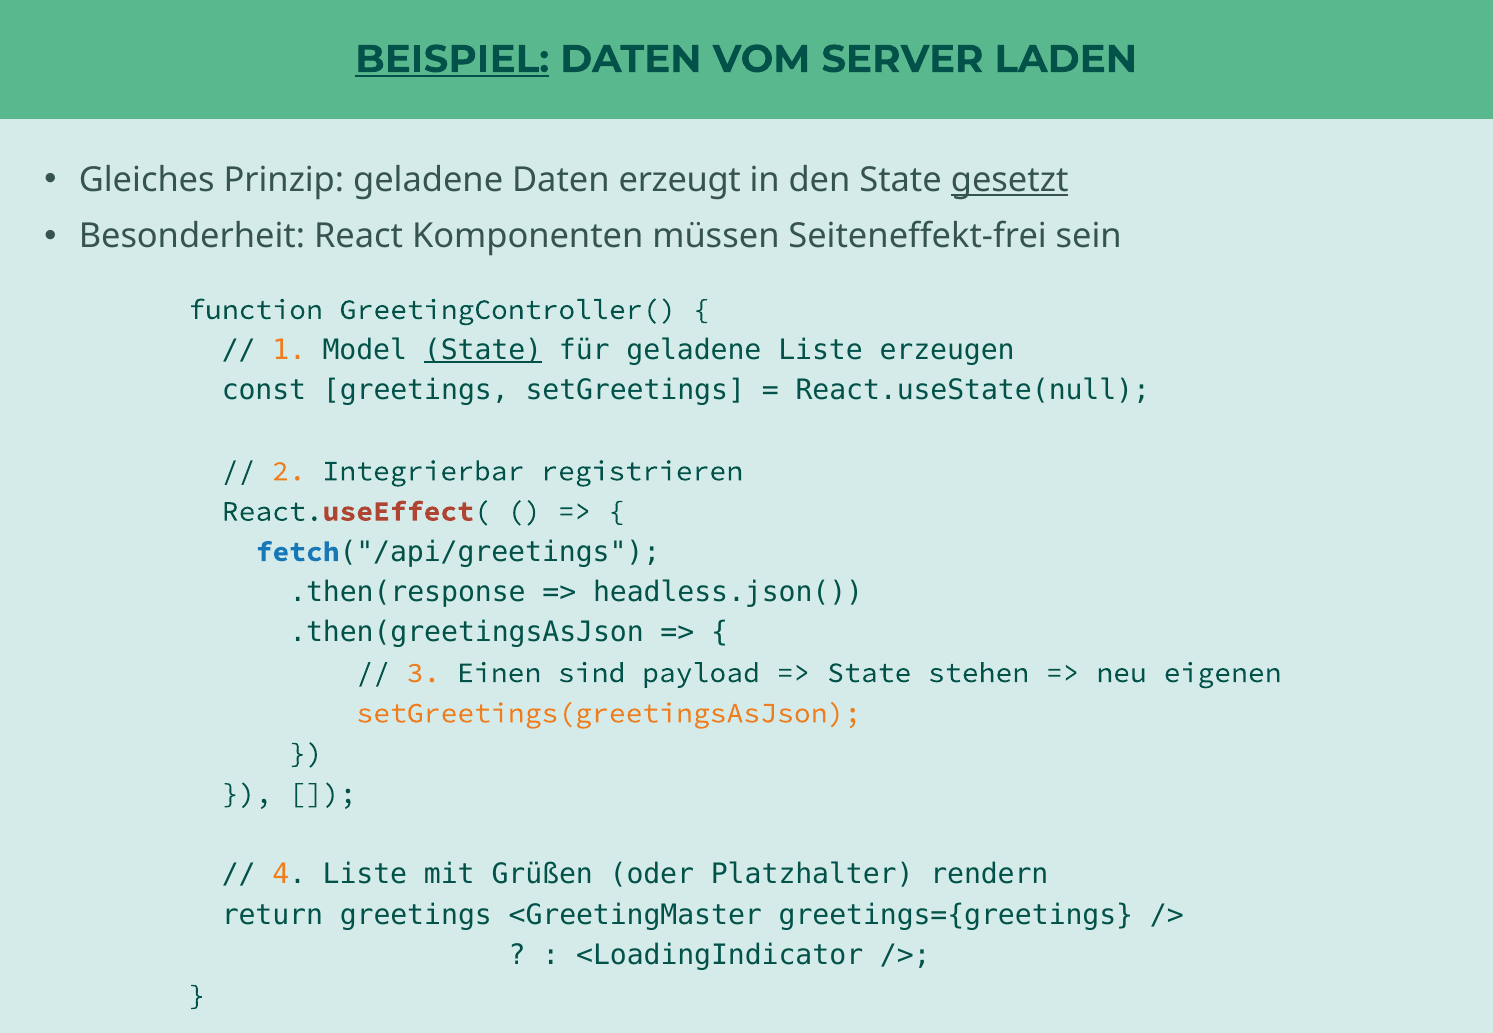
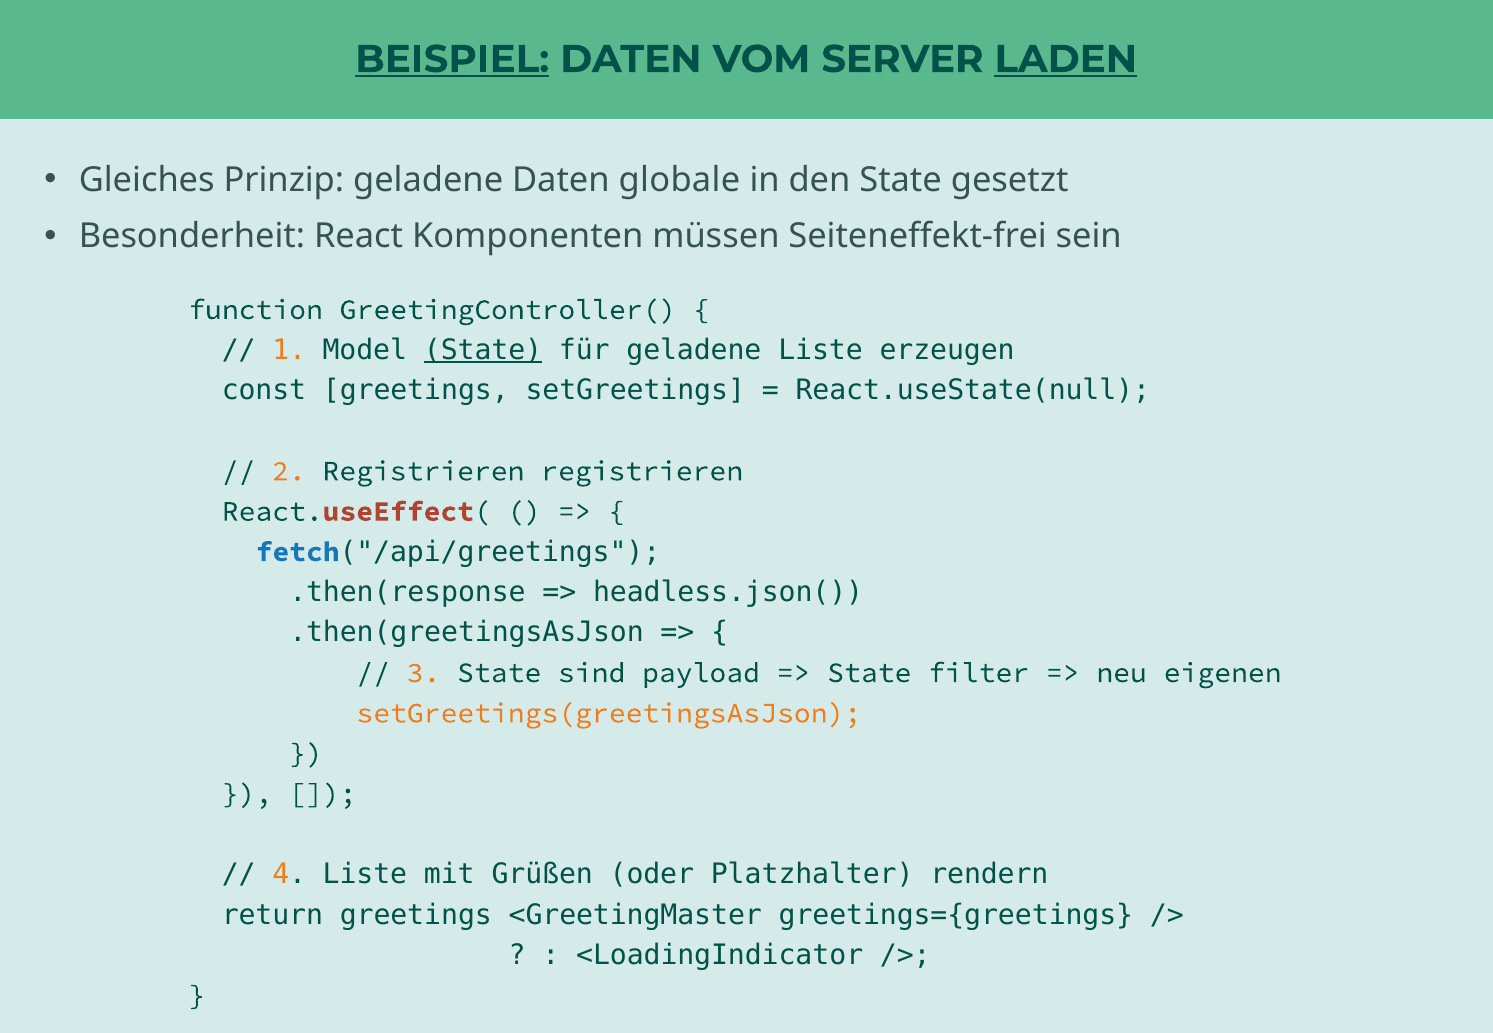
LADEN underline: none -> present
erzeugt: erzeugt -> globale
gesetzt underline: present -> none
2 Integrierbar: Integrierbar -> Registrieren
3 Einen: Einen -> State
stehen: stehen -> filter
